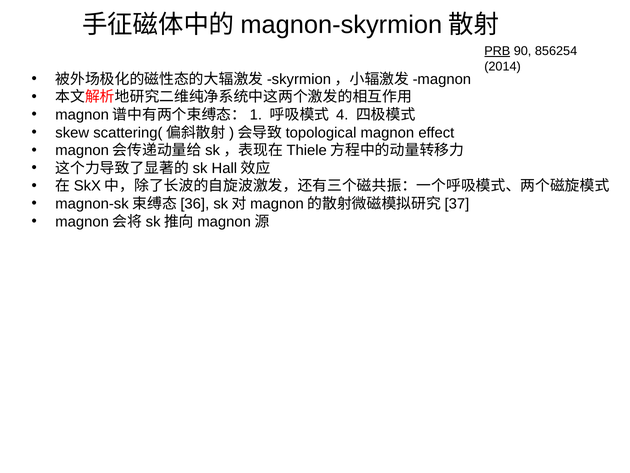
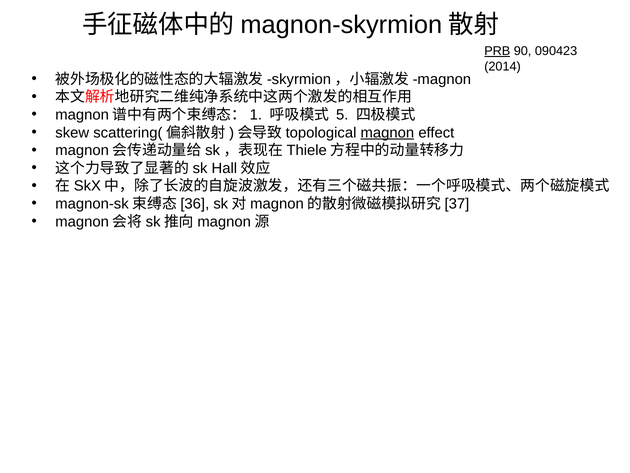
856254: 856254 -> 090423
4: 4 -> 5
magnon underline: none -> present
